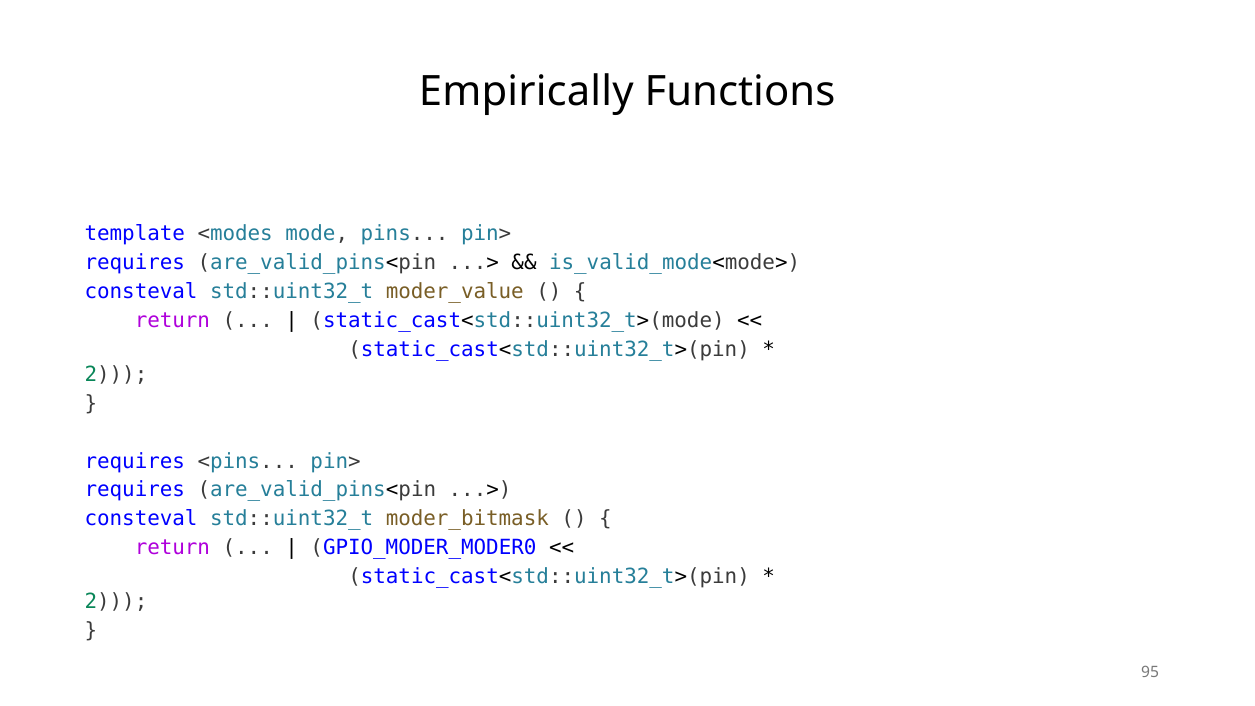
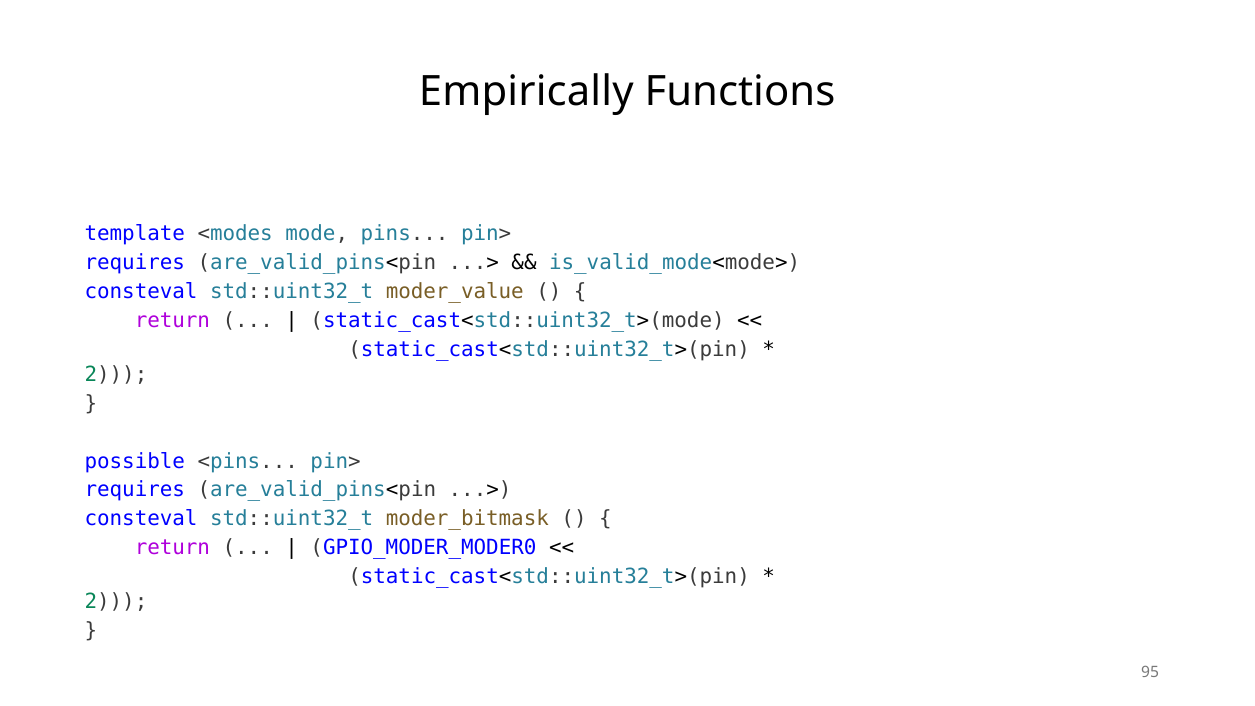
requires at (135, 461): requires -> possible
